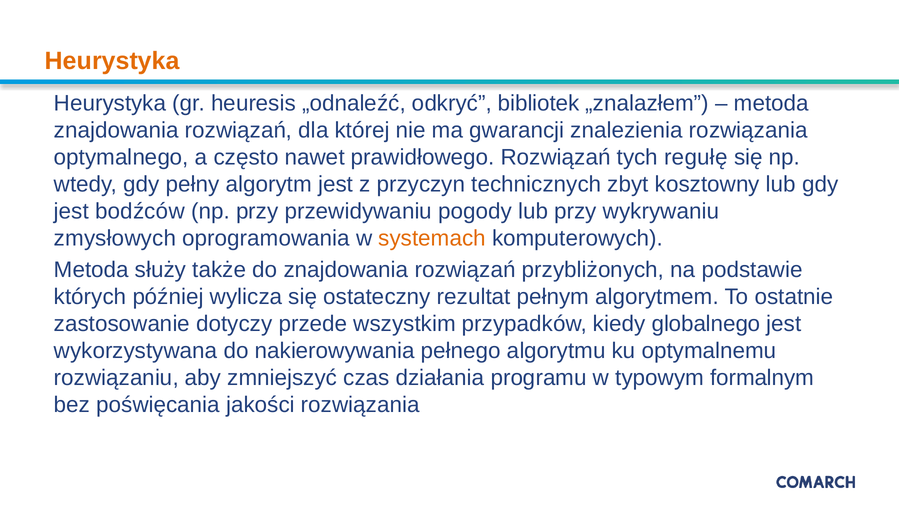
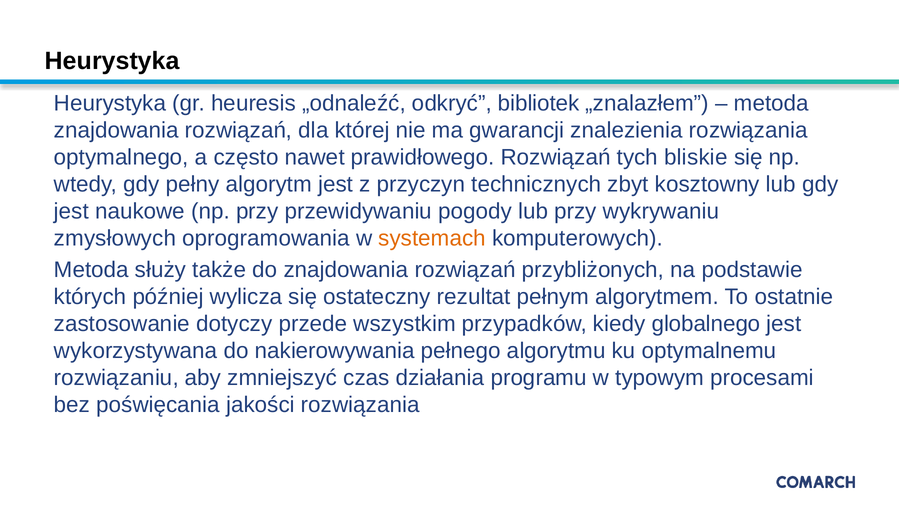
Heurystyka at (112, 61) colour: orange -> black
regułę: regułę -> bliskie
bodźców: bodźców -> naukowe
formalnym: formalnym -> procesami
